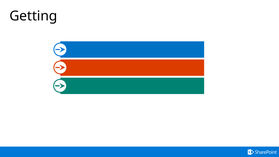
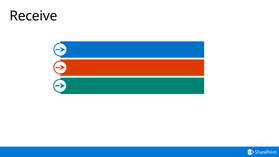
Getting: Getting -> Receive
